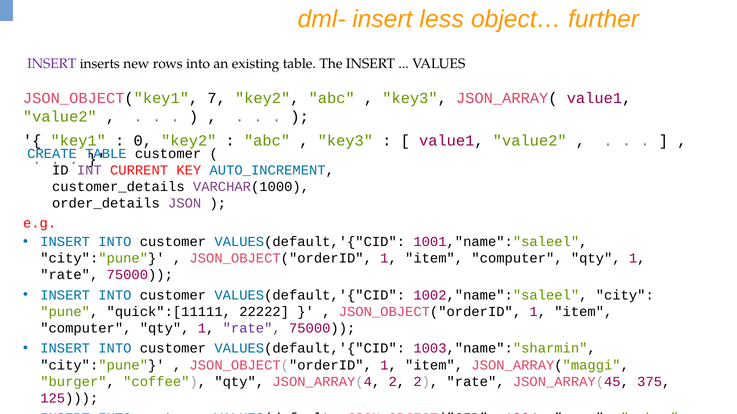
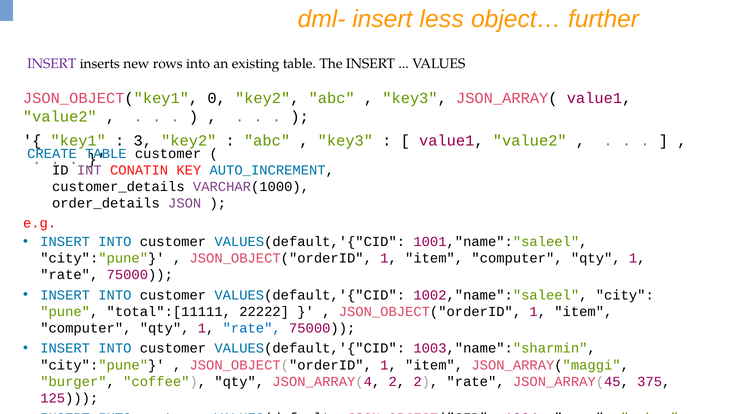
7: 7 -> 0
0: 0 -> 3
CURRENT: CURRENT -> CONATIN
quick":[11111: quick":[11111 -> total":[11111
rate at (252, 329) colour: purple -> blue
